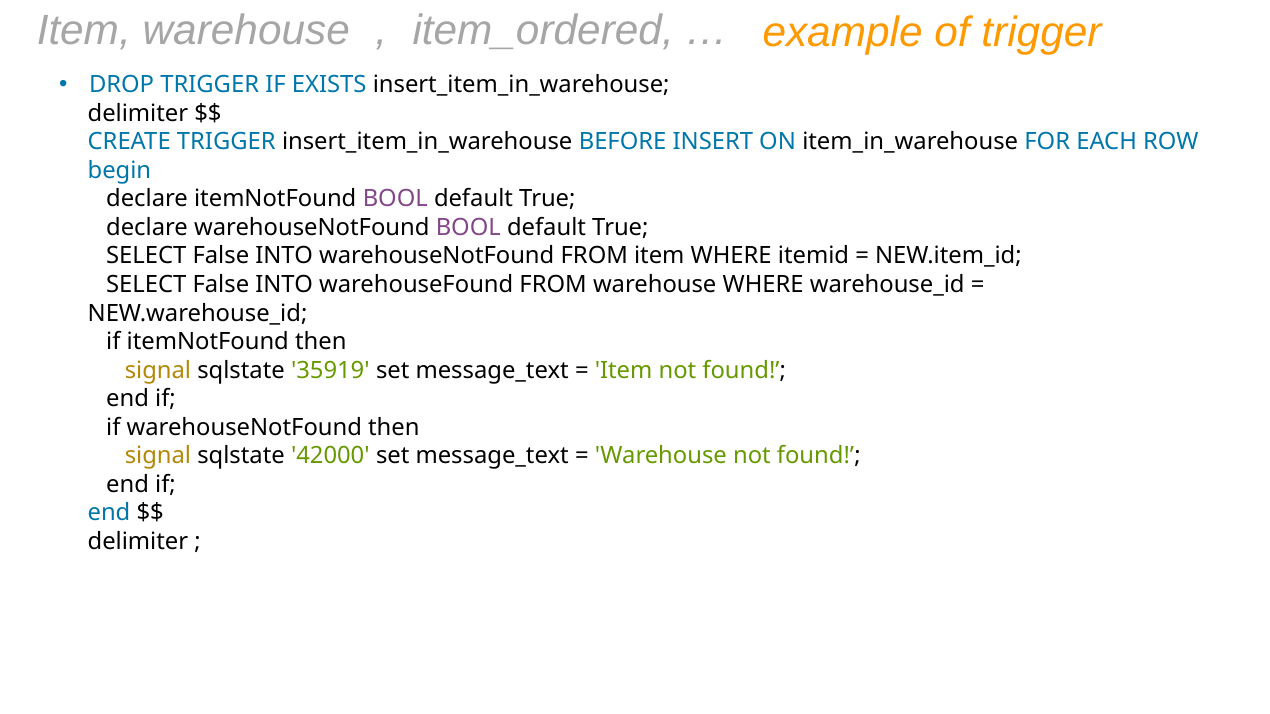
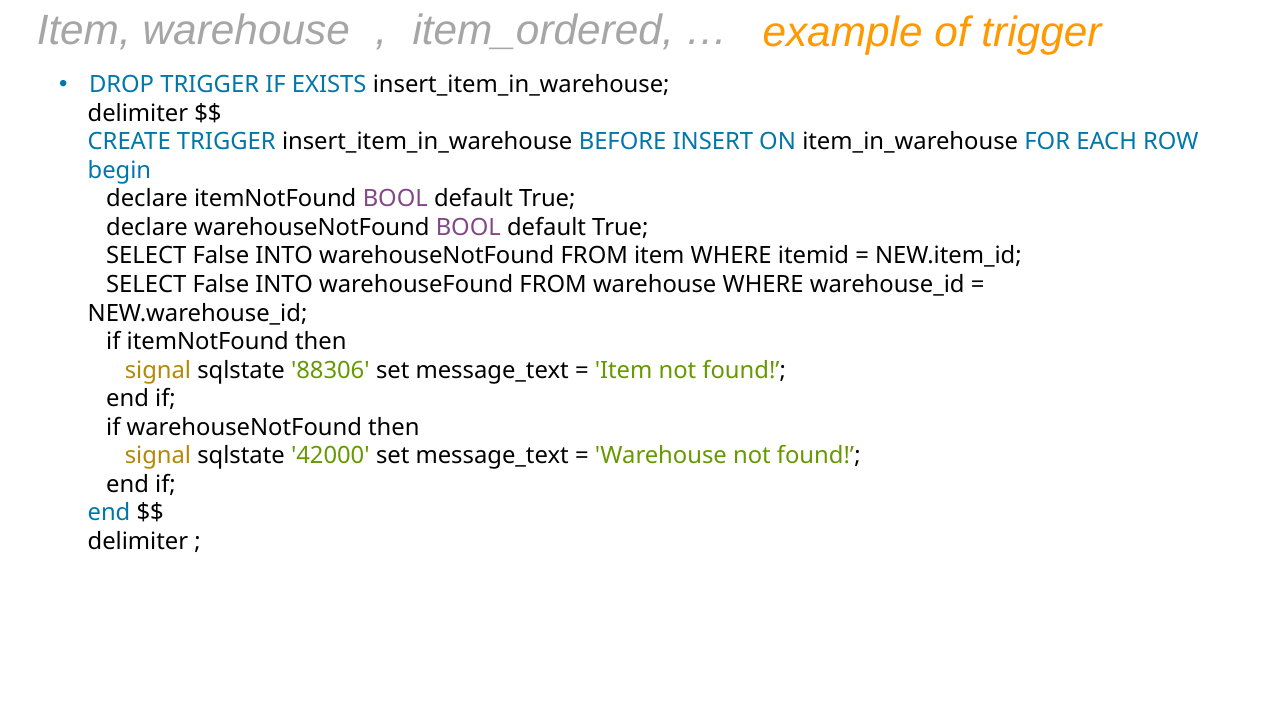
35919: 35919 -> 88306
